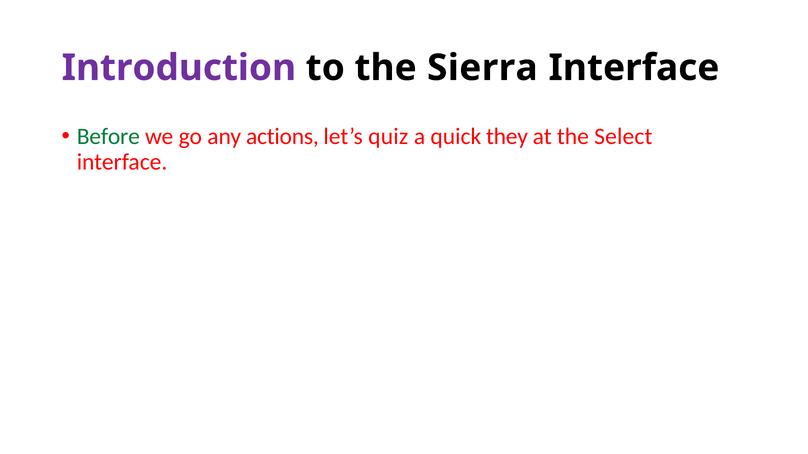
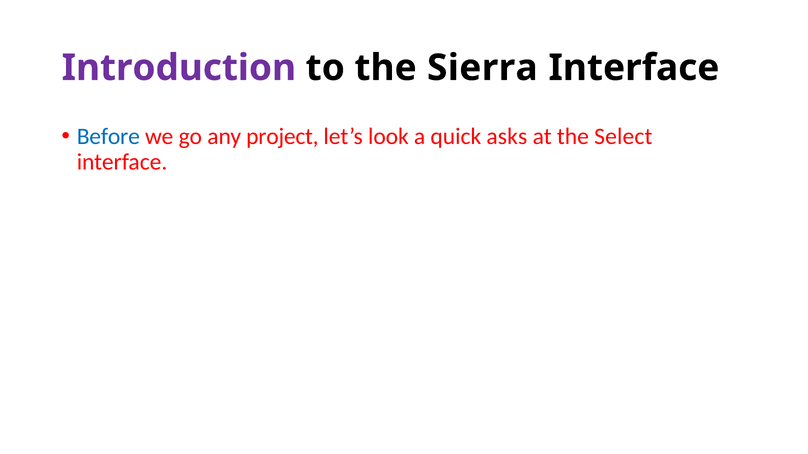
Before colour: green -> blue
actions: actions -> project
quiz: quiz -> look
they: they -> asks
